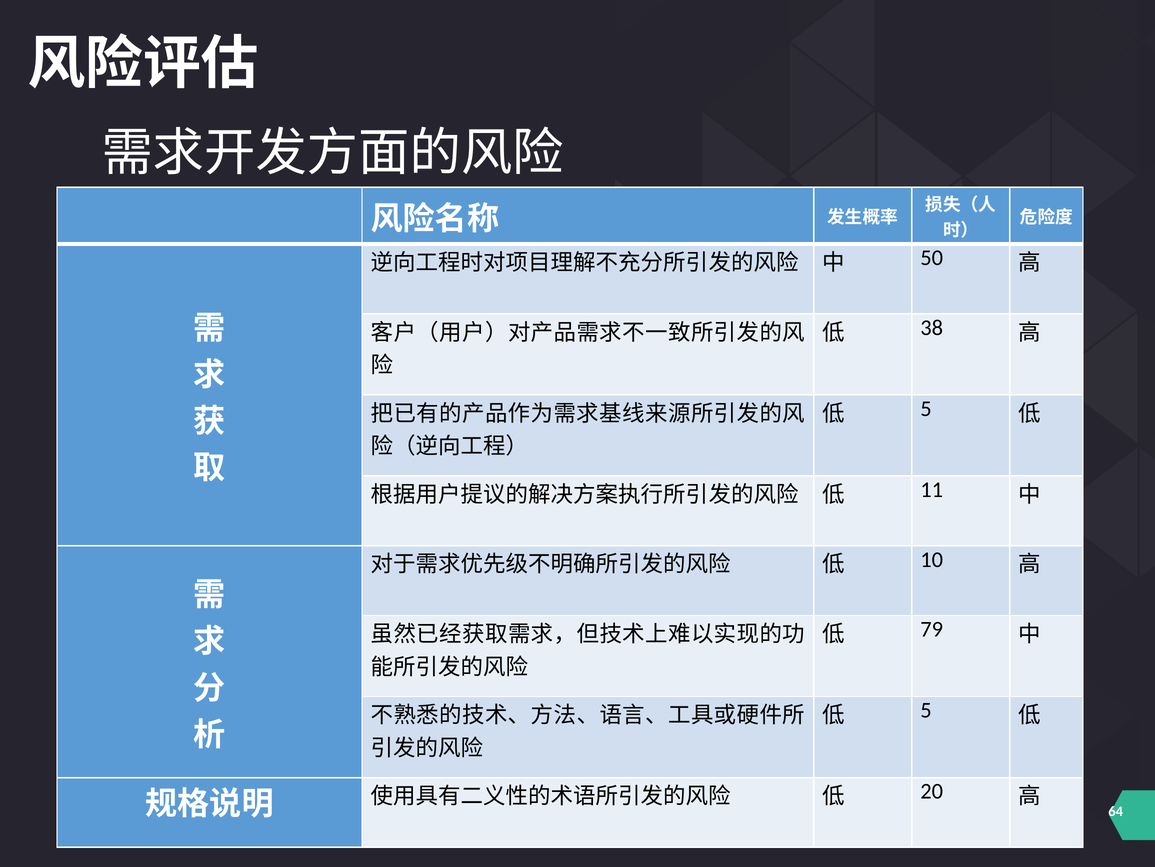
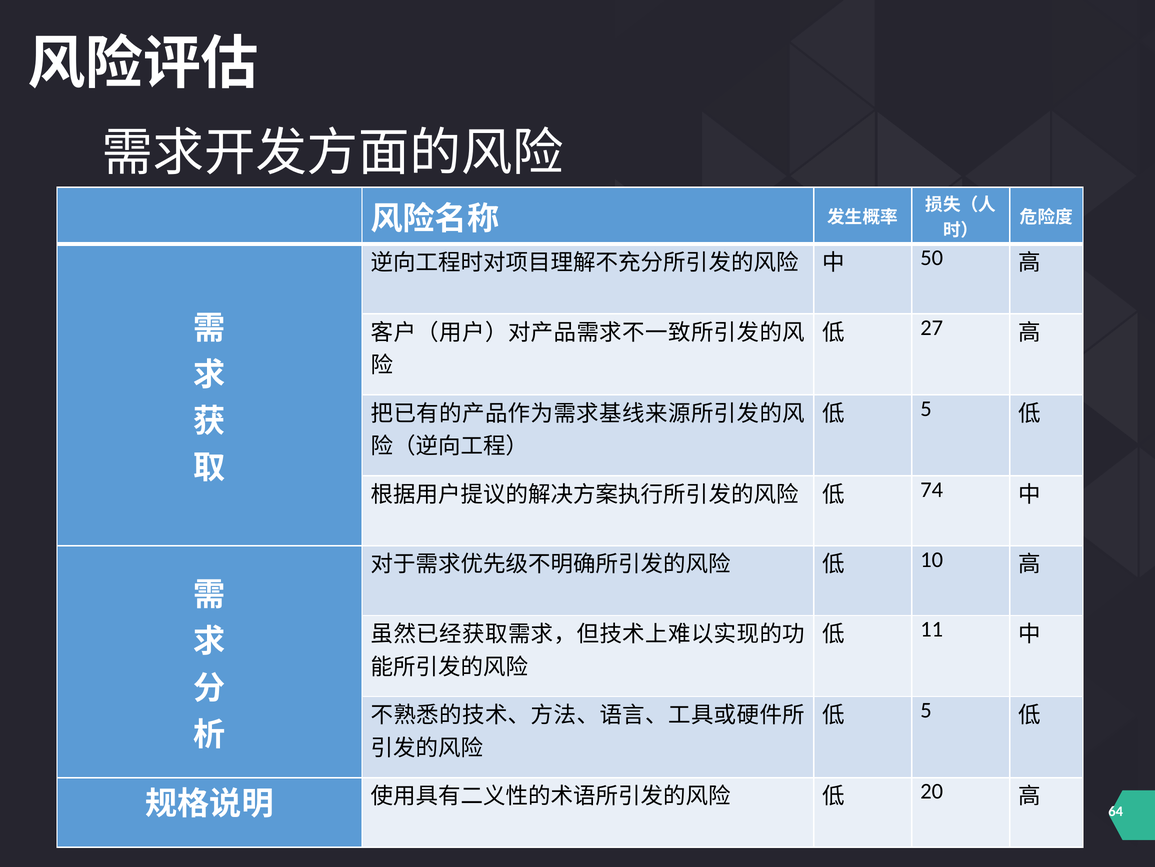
38: 38 -> 27
11: 11 -> 74
79: 79 -> 11
